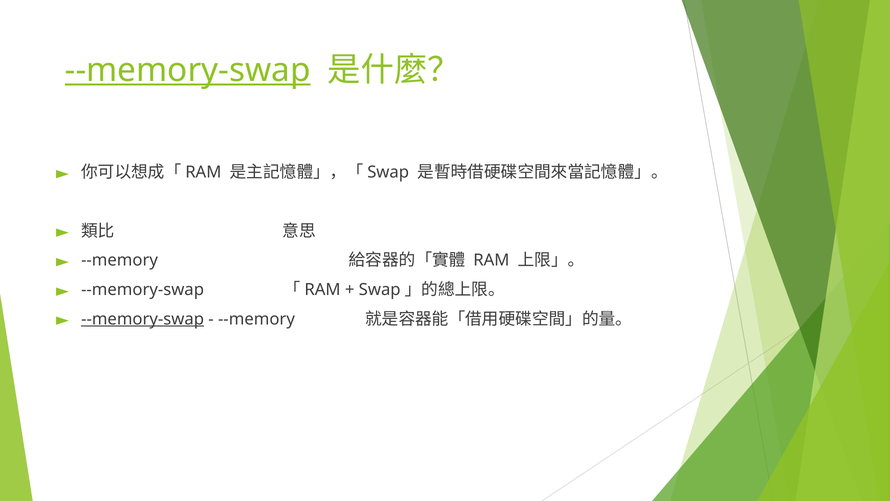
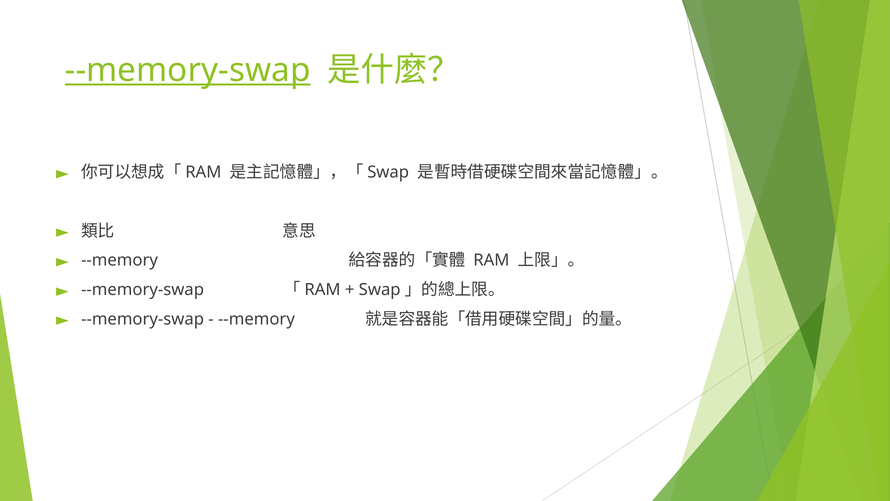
--memory-swap at (143, 319) underline: present -> none
